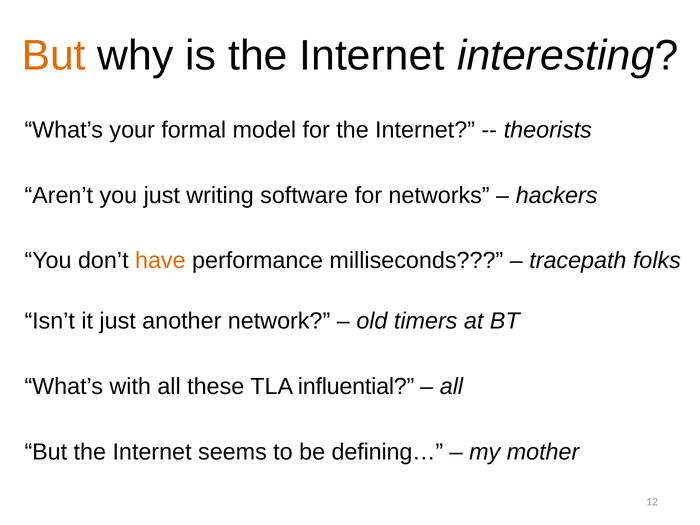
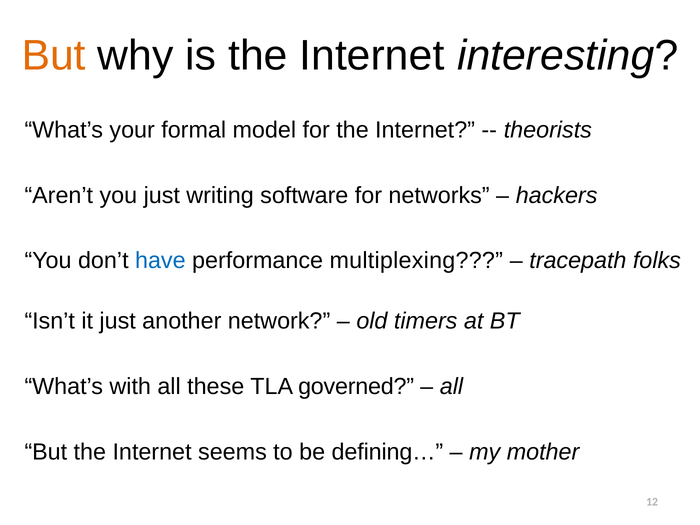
have colour: orange -> blue
milliseconds: milliseconds -> multiplexing
influential: influential -> governed
